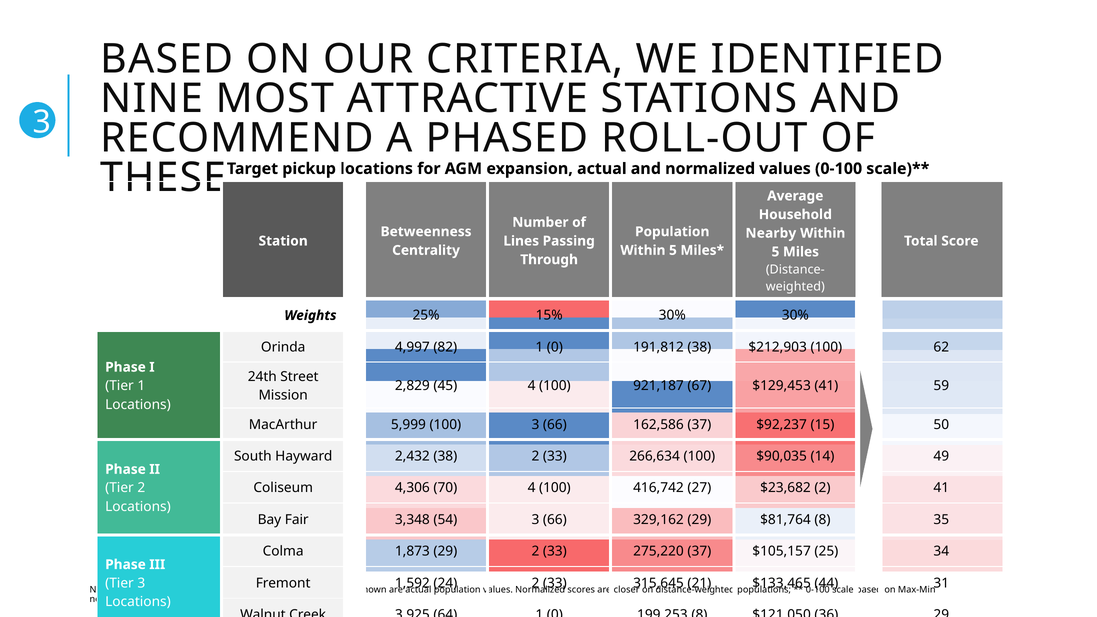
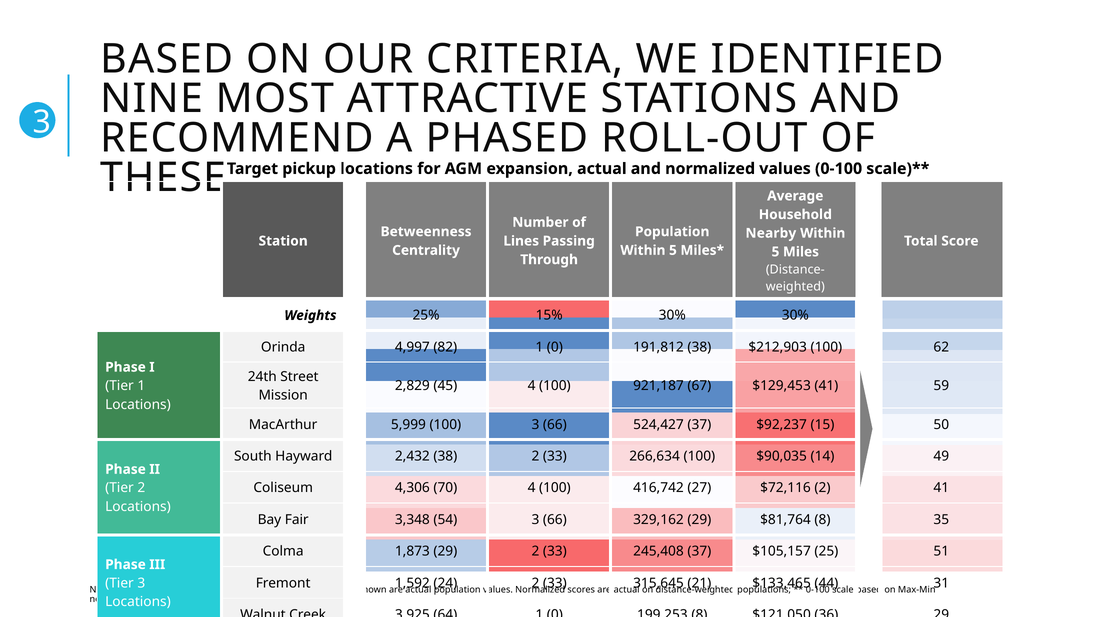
162,586: 162,586 -> 524,427
$23,682: $23,682 -> $72,116
275,220: 275,220 -> 245,408
34: 34 -> 51
scores are closer: closer -> actual
